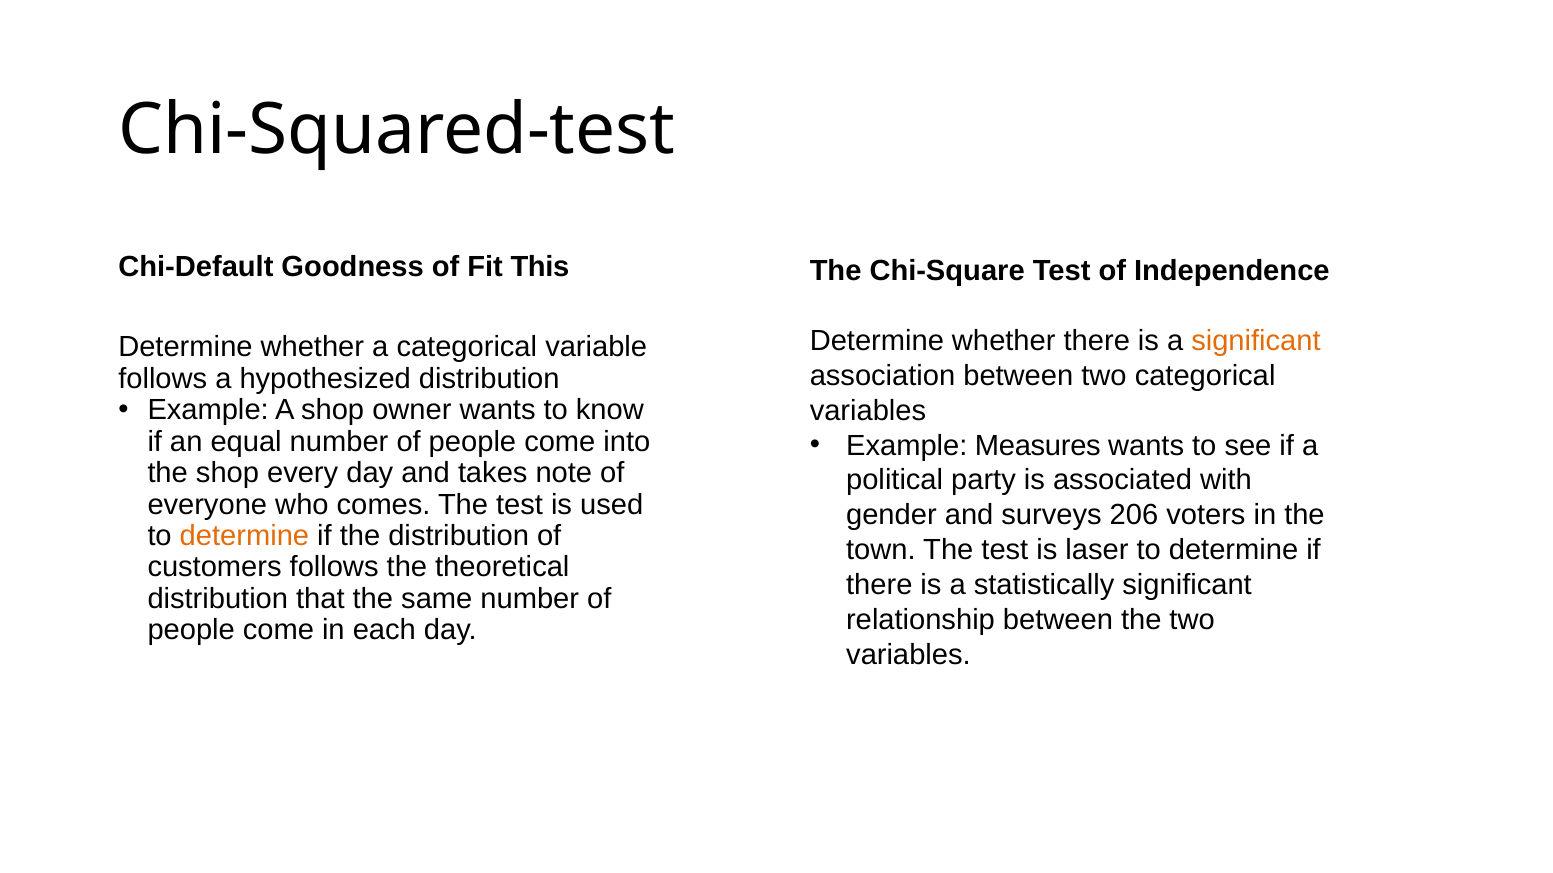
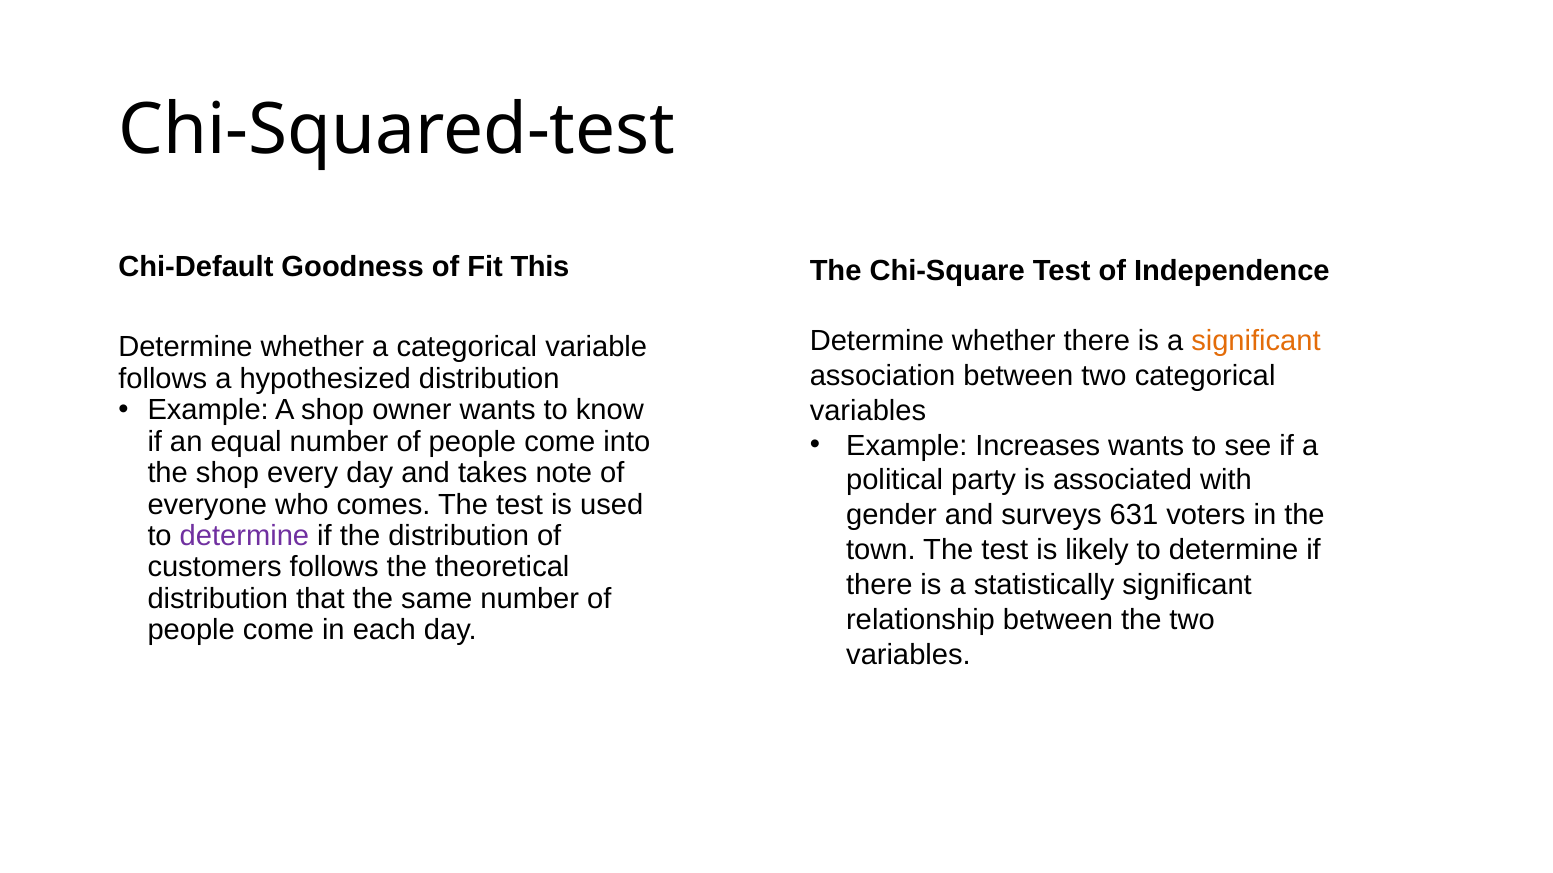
Measures: Measures -> Increases
206: 206 -> 631
determine at (244, 536) colour: orange -> purple
laser: laser -> likely
